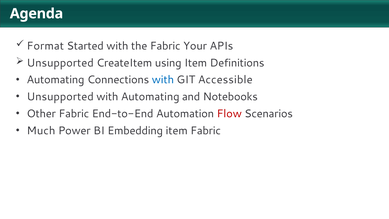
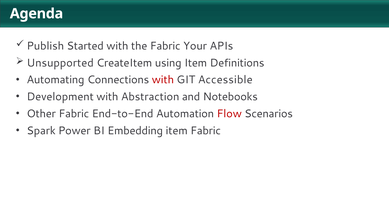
Format: Format -> Publish
with at (163, 80) colour: blue -> red
Unsupported at (60, 97): Unsupported -> Development
with Automating: Automating -> Abstraction
Much: Much -> Spark
